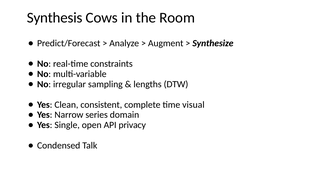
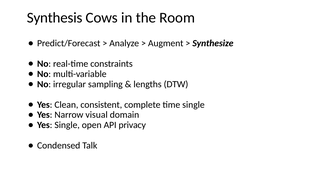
time visual: visual -> single
series: series -> visual
